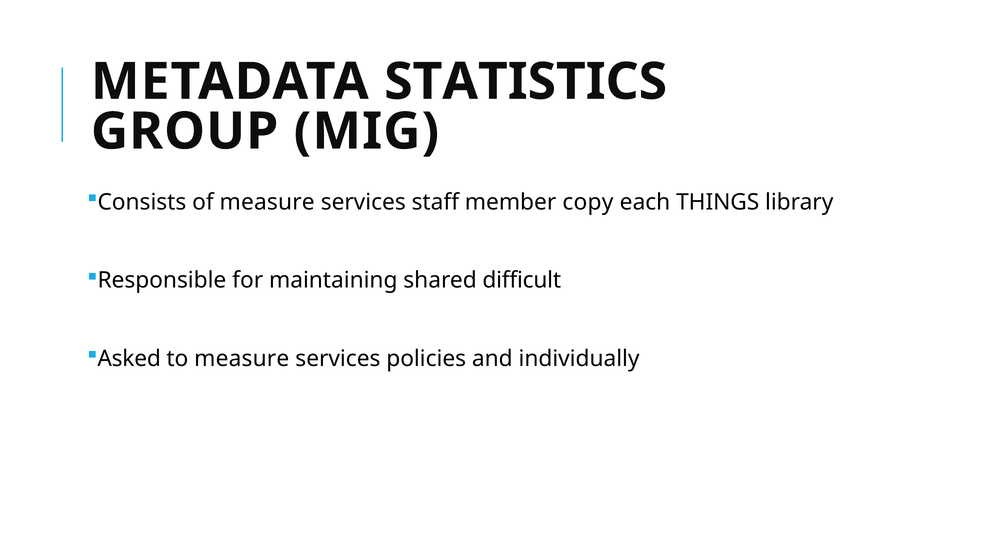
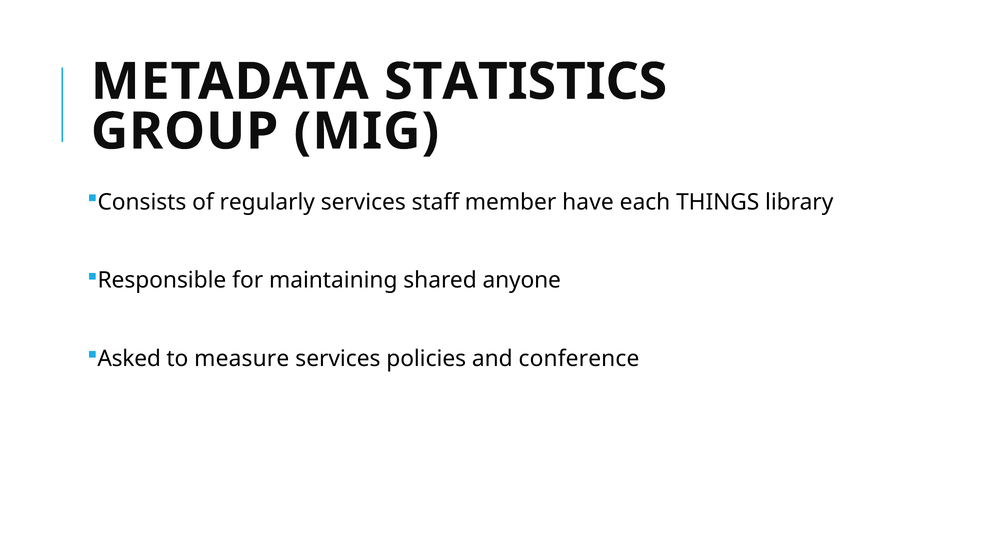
of measure: measure -> regularly
copy: copy -> have
difficult: difficult -> anyone
individually: individually -> conference
